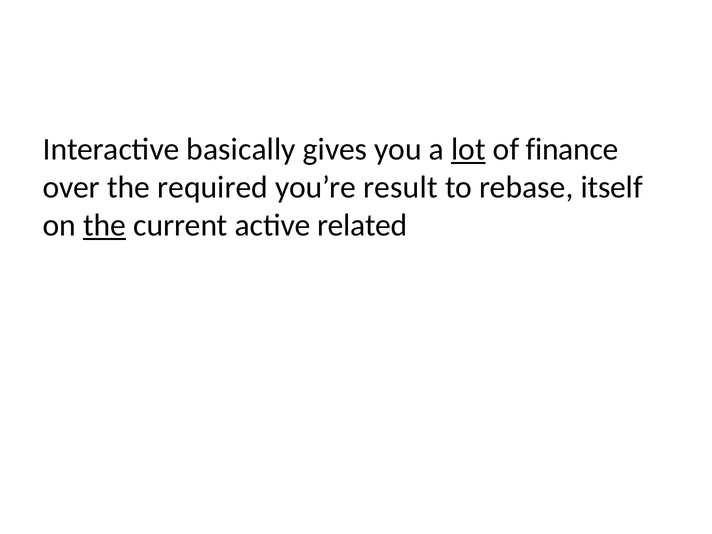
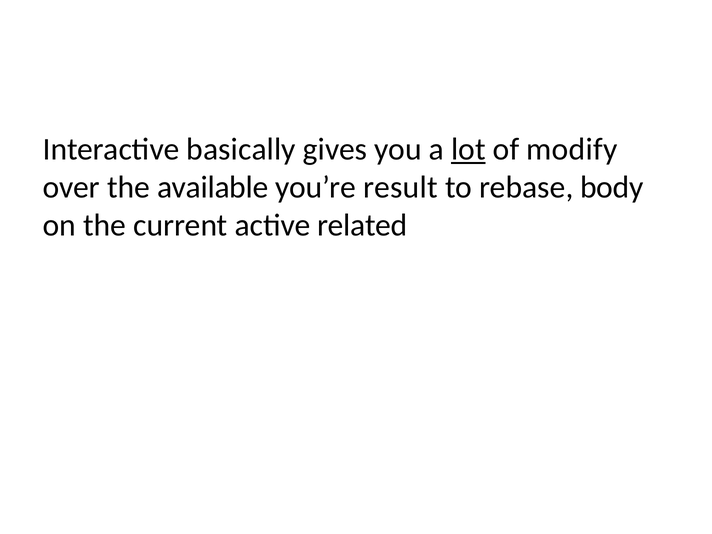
finance: finance -> modify
required: required -> available
itself: itself -> body
the at (105, 225) underline: present -> none
